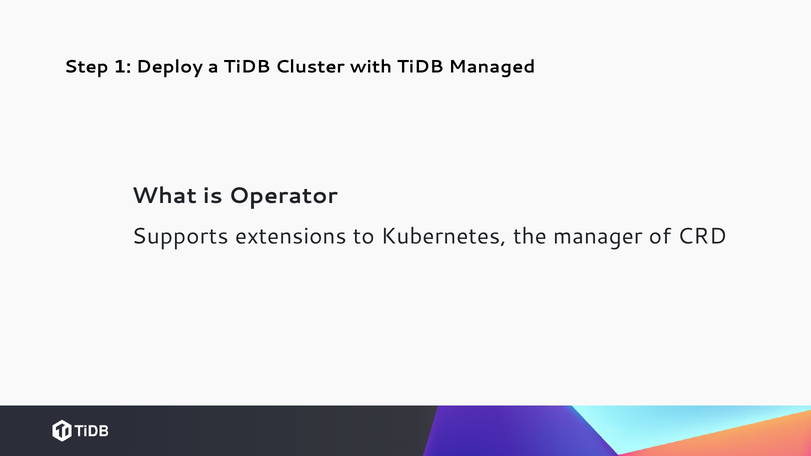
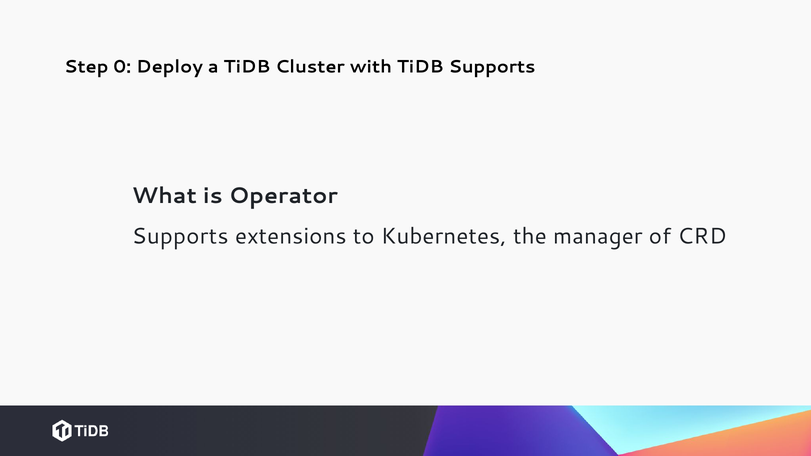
1: 1 -> 0
TiDB Managed: Managed -> Supports
